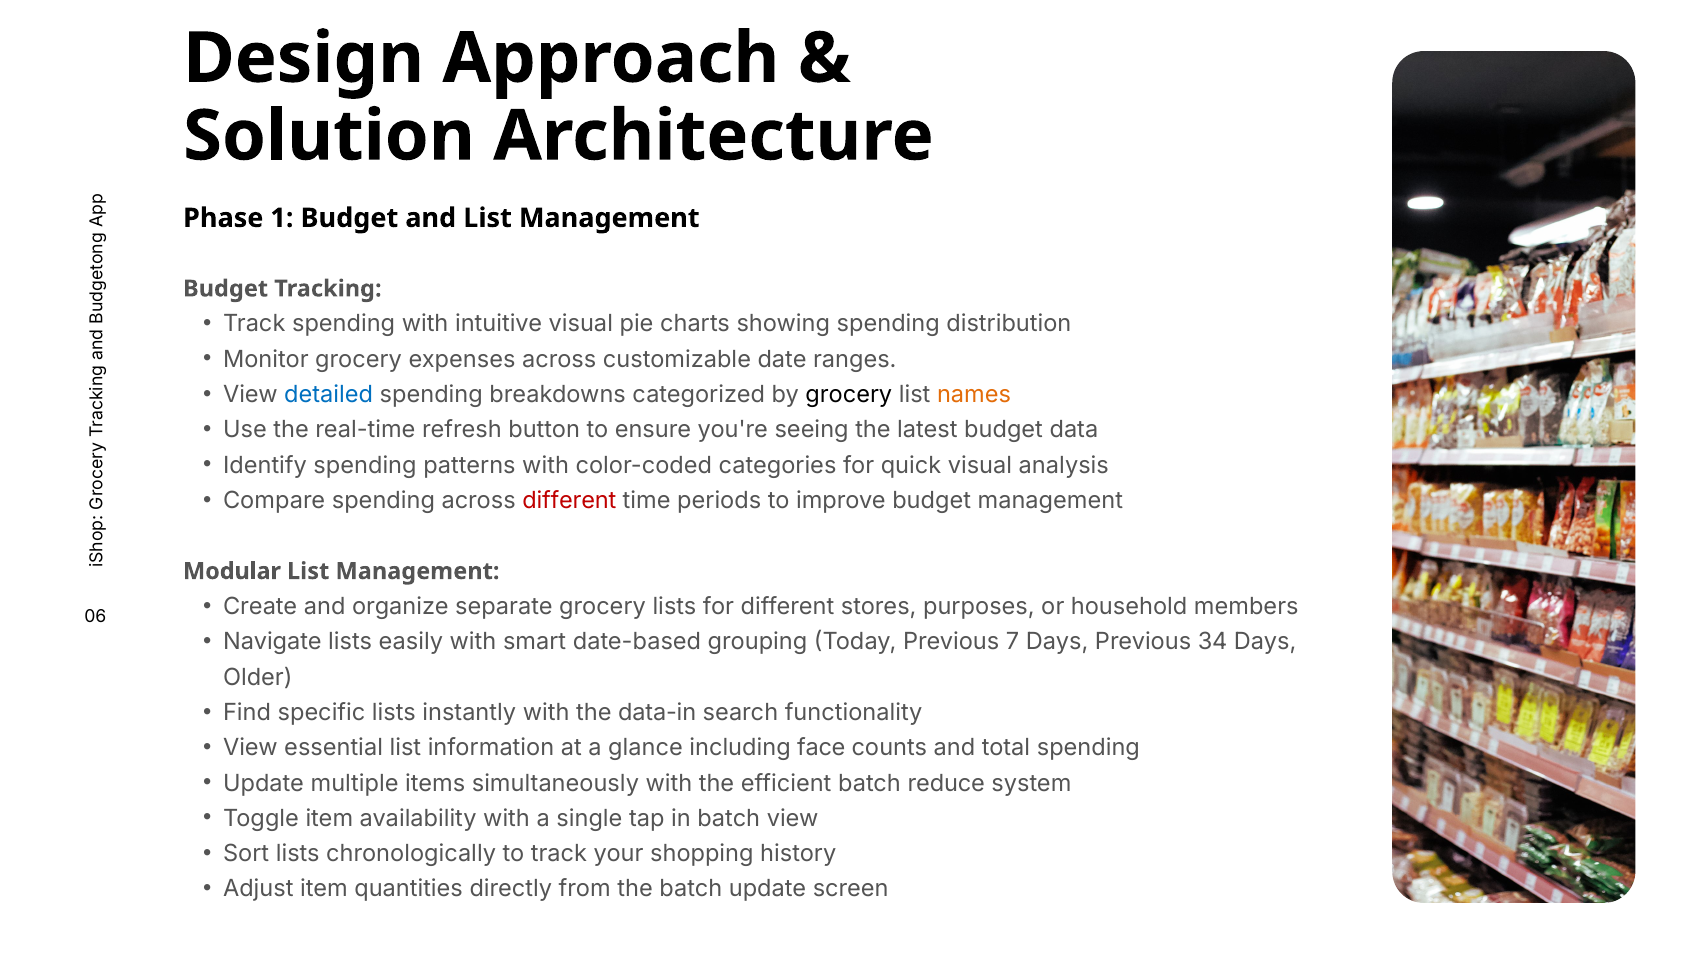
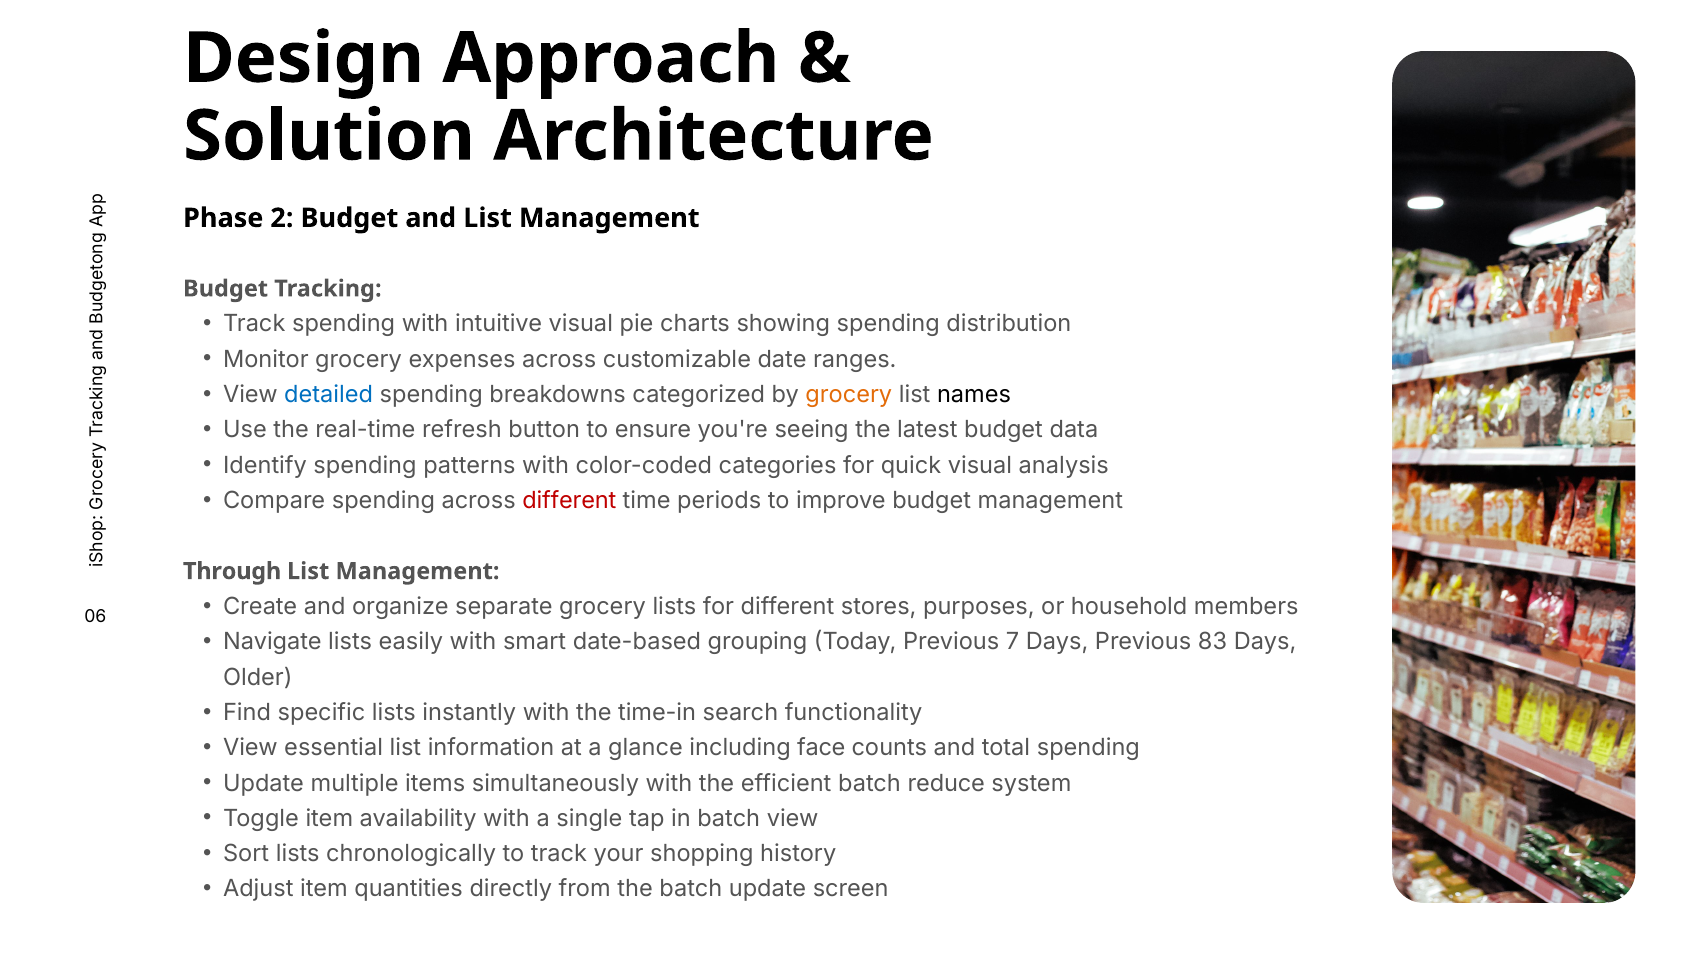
1: 1 -> 2
grocery at (849, 394) colour: black -> orange
names colour: orange -> black
Modular: Modular -> Through
34: 34 -> 83
data-in: data-in -> time-in
